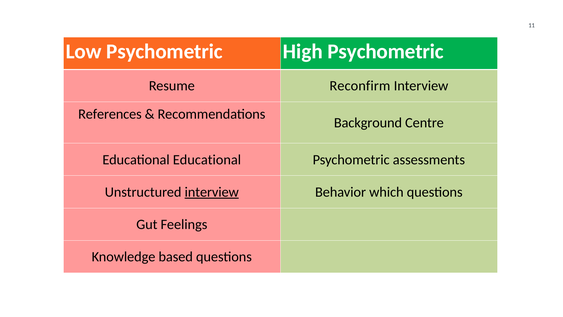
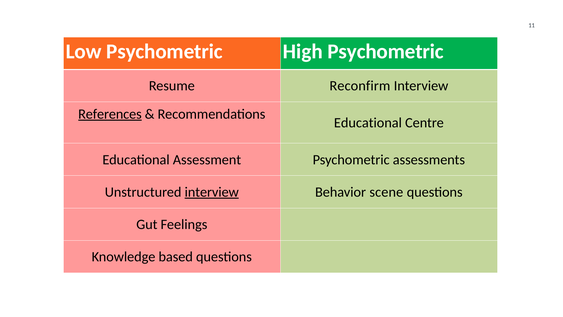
References underline: none -> present
Background at (368, 123): Background -> Educational
Educational Educational: Educational -> Assessment
which: which -> scene
